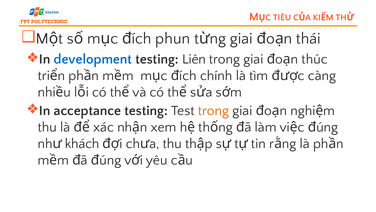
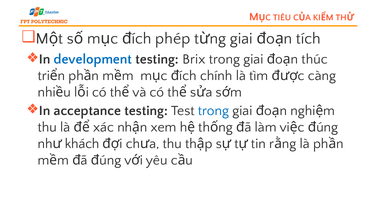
phun: phun -> phép
thái: thái -> tích
Liên: Liên -> Brix
trong at (213, 110) colour: orange -> blue
